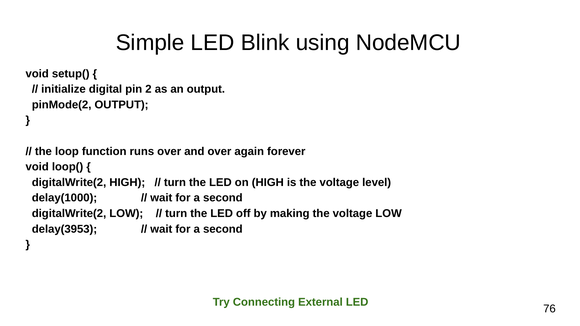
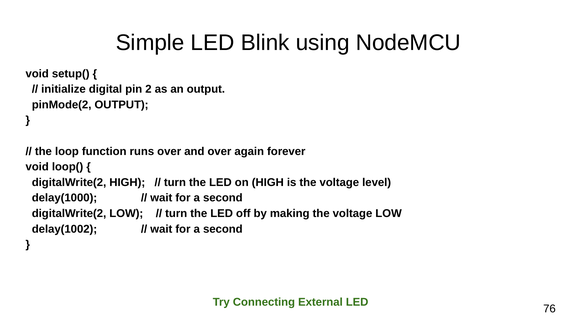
delay(3953: delay(3953 -> delay(1002
